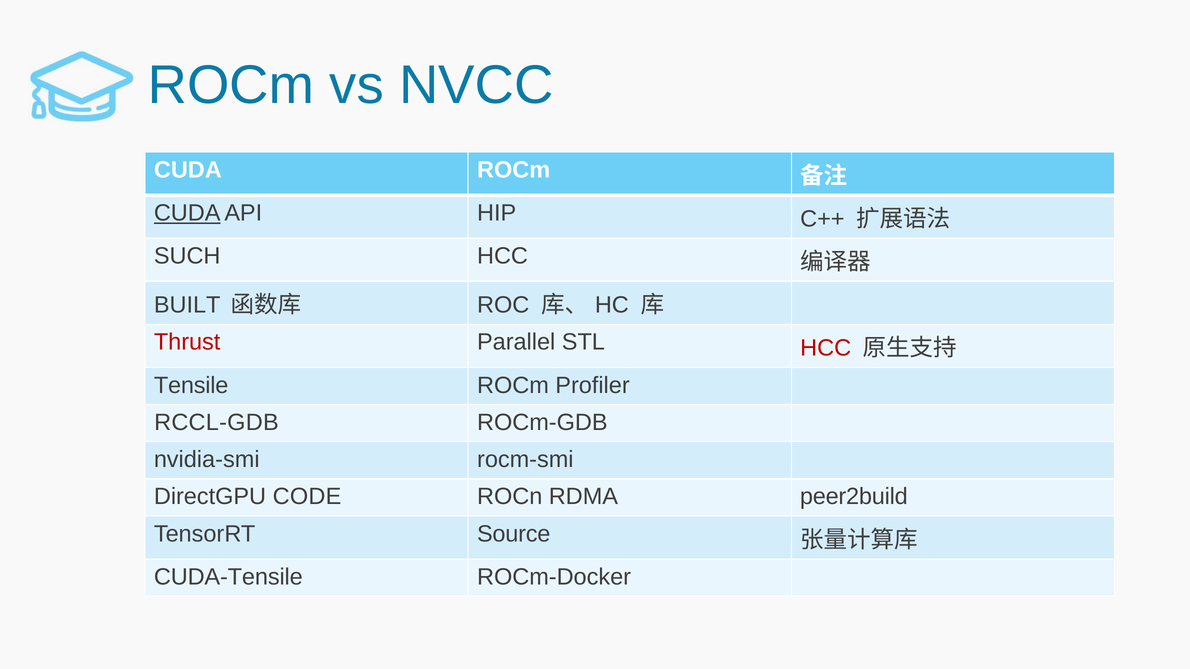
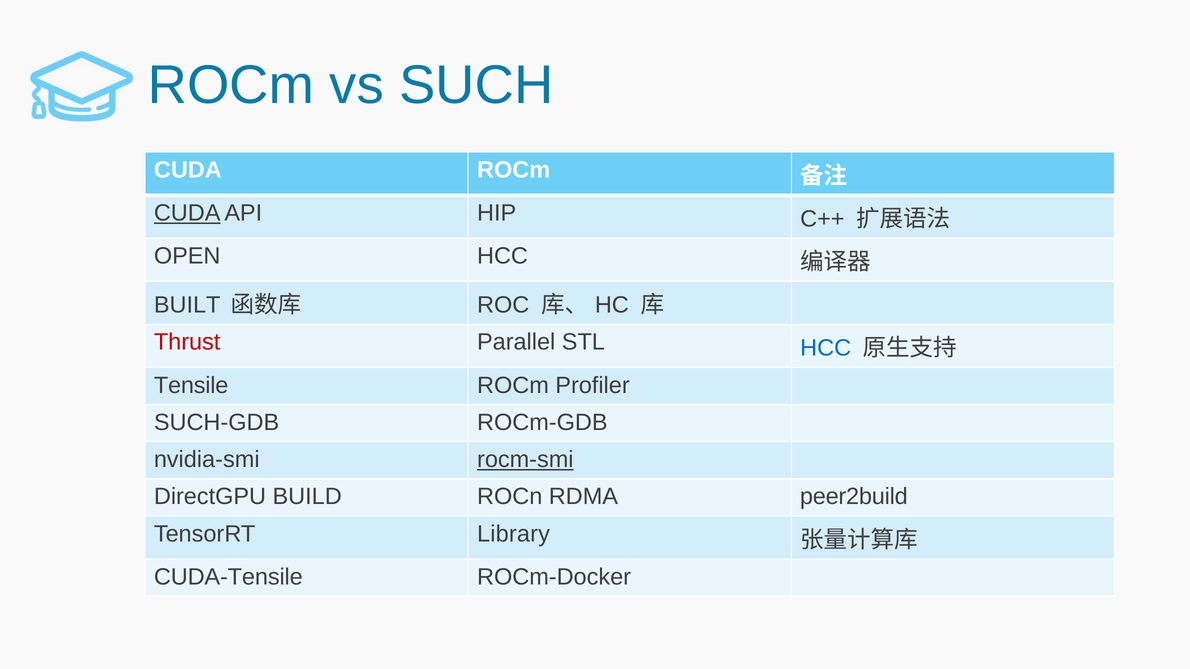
NVCC: NVCC -> SUCH
SUCH: SUCH -> OPEN
HCC at (826, 348) colour: red -> blue
RCCL-GDB: RCCL-GDB -> SUCH-GDB
rocm-smi underline: none -> present
CODE: CODE -> BUILD
Source: Source -> Library
